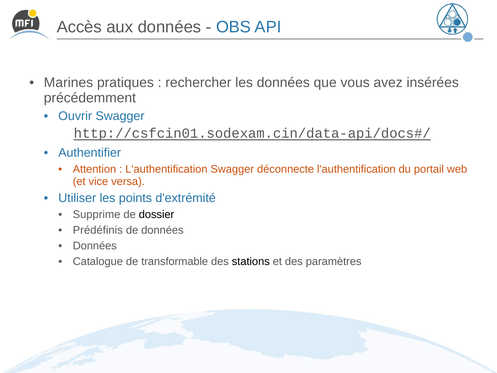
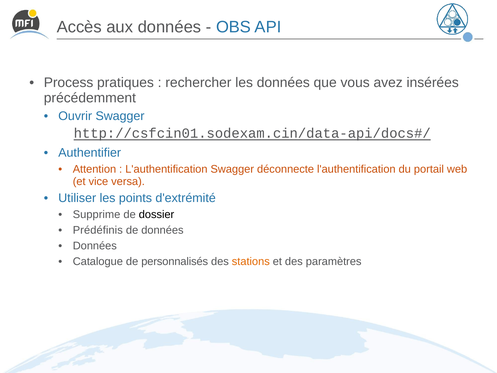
Marines: Marines -> Process
transformable: transformable -> personnalisés
stations colour: black -> orange
